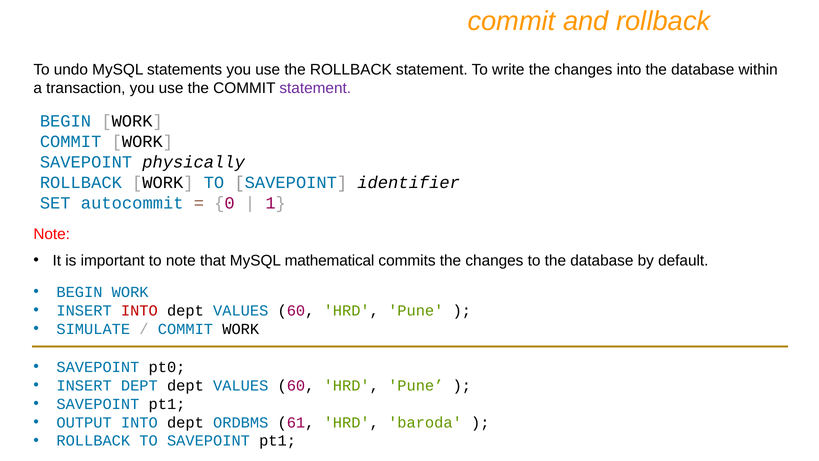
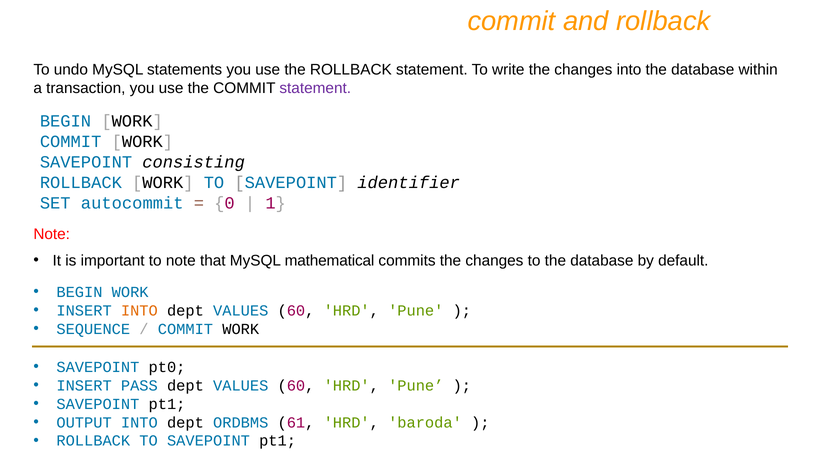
physically: physically -> consisting
INTO at (139, 310) colour: red -> orange
SIMULATE: SIMULATE -> SEQUENCE
INSERT DEPT: DEPT -> PASS
